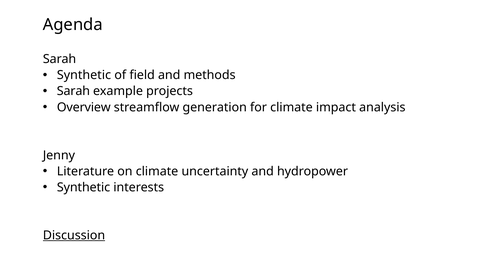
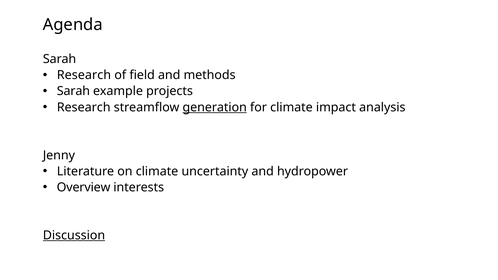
Synthetic at (84, 75): Synthetic -> Research
Overview at (84, 107): Overview -> Research
generation underline: none -> present
Synthetic at (84, 187): Synthetic -> Overview
